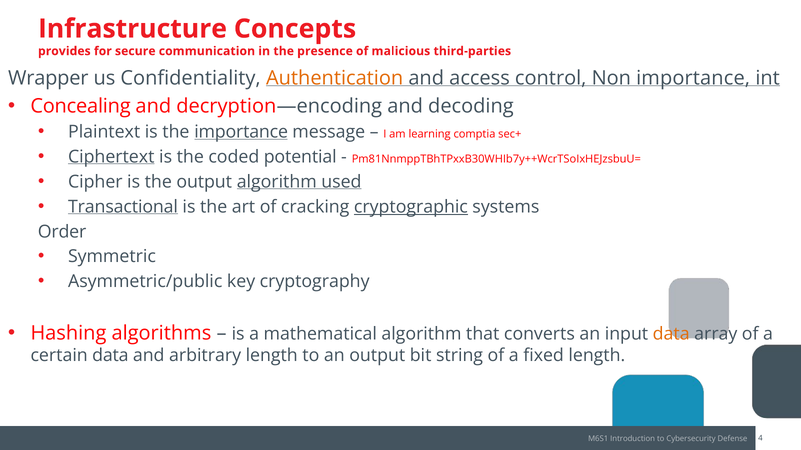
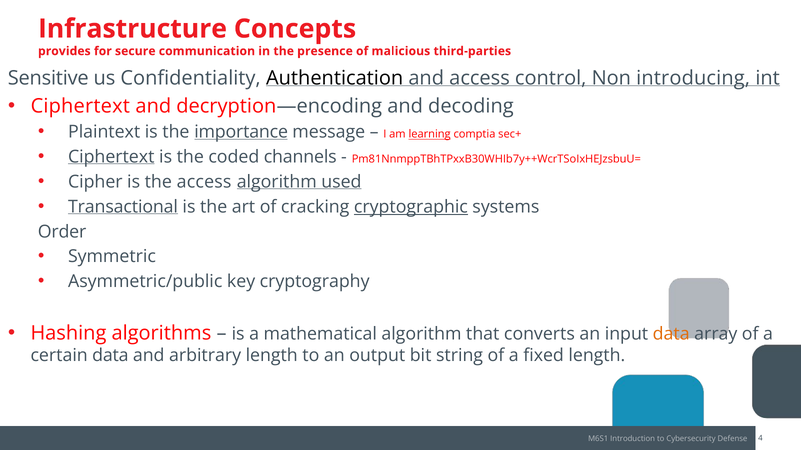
Wrapper: Wrapper -> Sensitive
Authentication colour: orange -> black
Non importance: importance -> introducing
Concealing at (81, 106): Concealing -> Ciphertext
learning underline: none -> present
potential: potential -> channels
the output: output -> access
